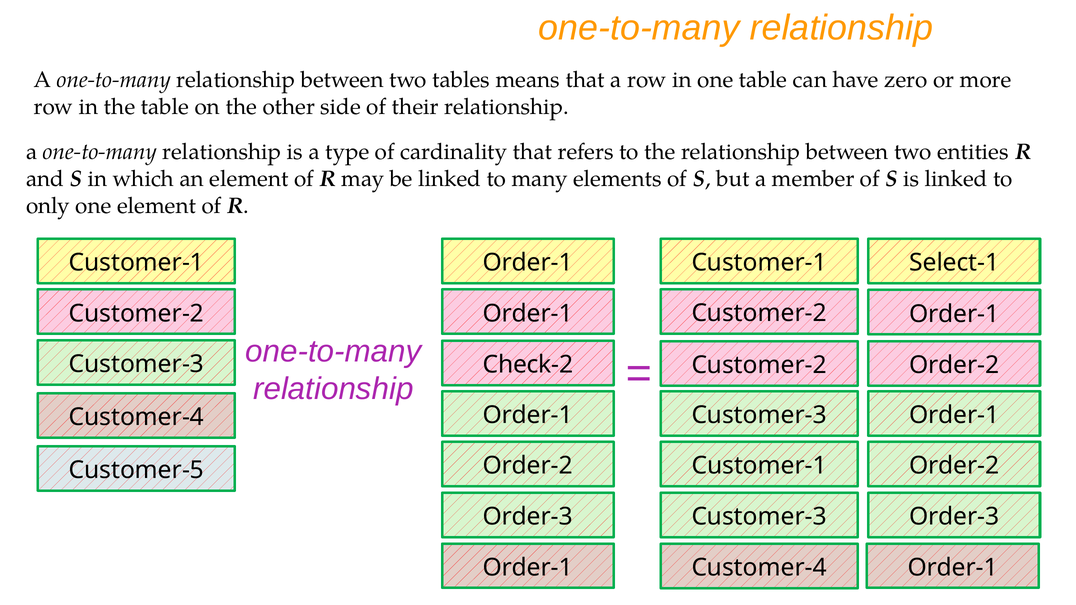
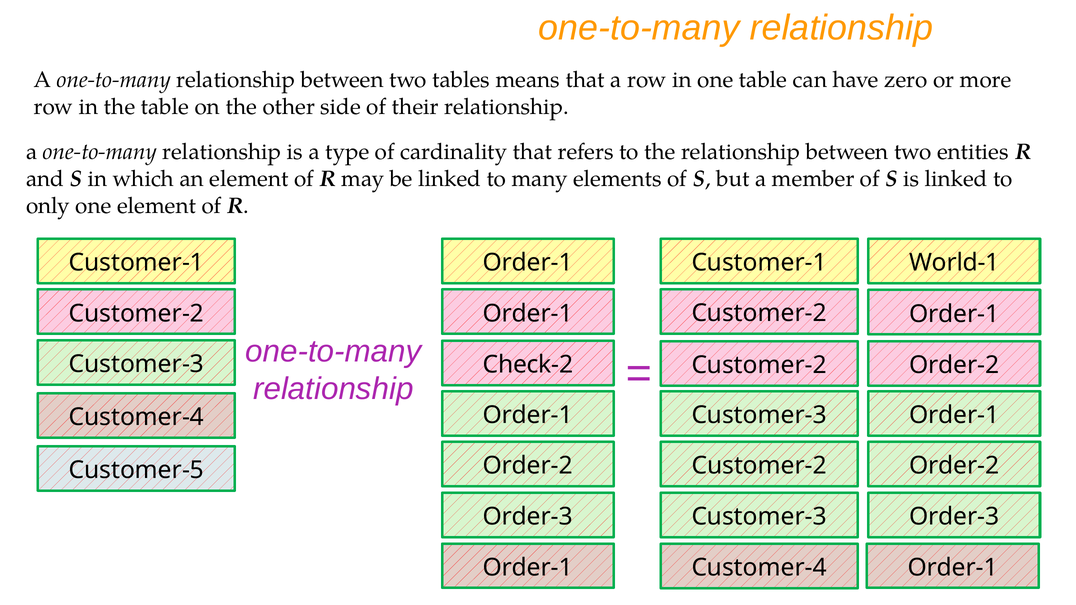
Select-1: Select-1 -> World-1
Customer-1 at (759, 466): Customer-1 -> Customer-2
